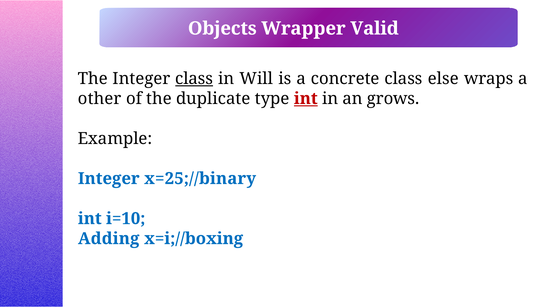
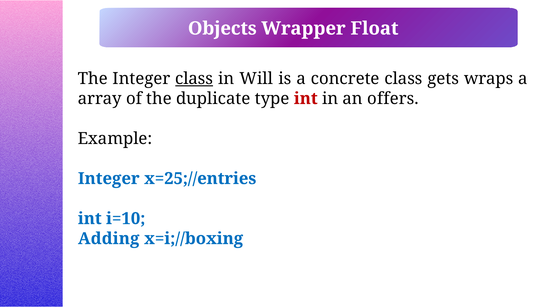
Valid: Valid -> Float
else: else -> gets
other: other -> array
int at (306, 99) underline: present -> none
grows: grows -> offers
x=25;//binary: x=25;//binary -> x=25;//entries
